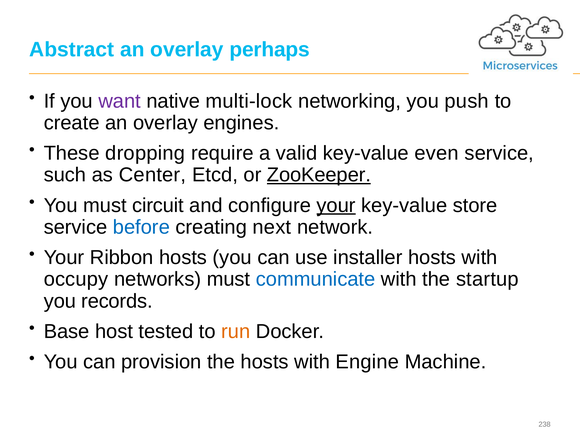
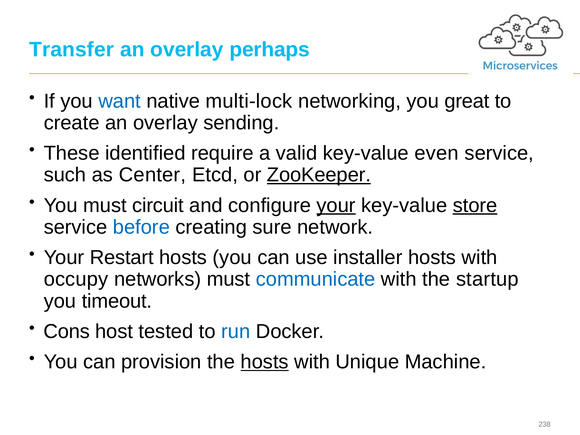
Abstract: Abstract -> Transfer
want colour: purple -> blue
push: push -> great
engines: engines -> sending
dropping: dropping -> identified
store underline: none -> present
next: next -> sure
Ribbon: Ribbon -> Restart
records: records -> timeout
Base: Base -> Cons
run colour: orange -> blue
hosts at (265, 362) underline: none -> present
Engine: Engine -> Unique
